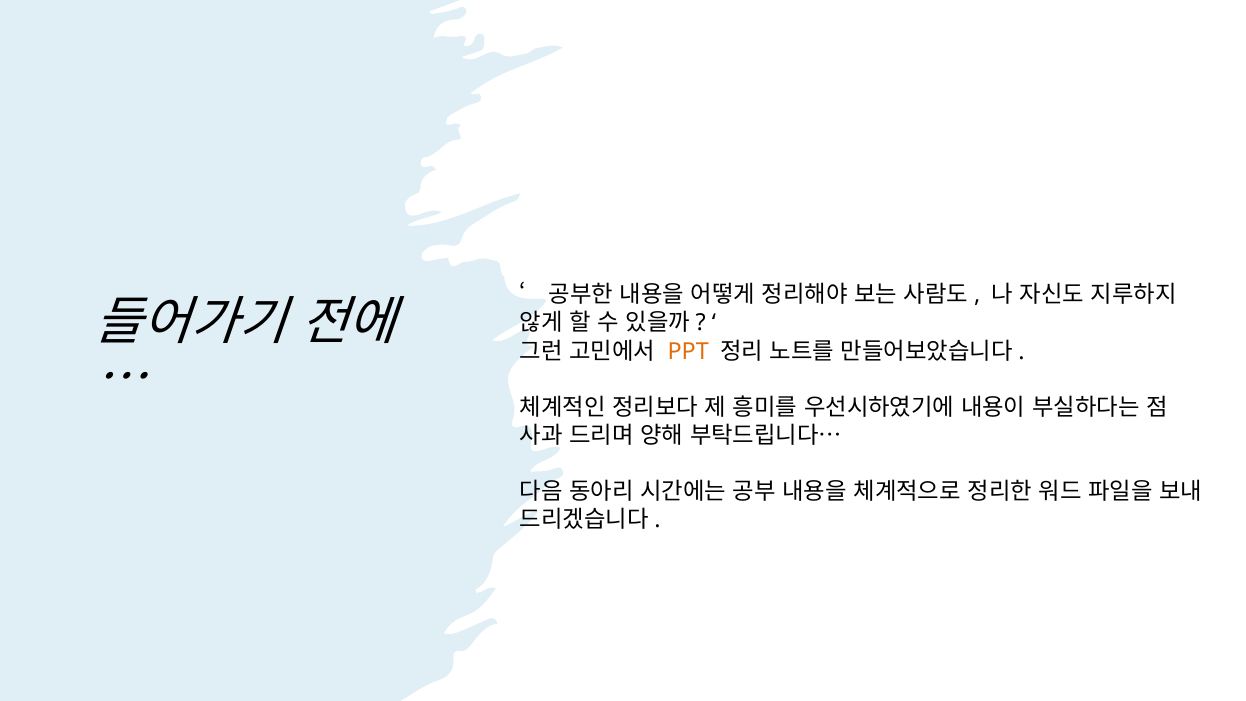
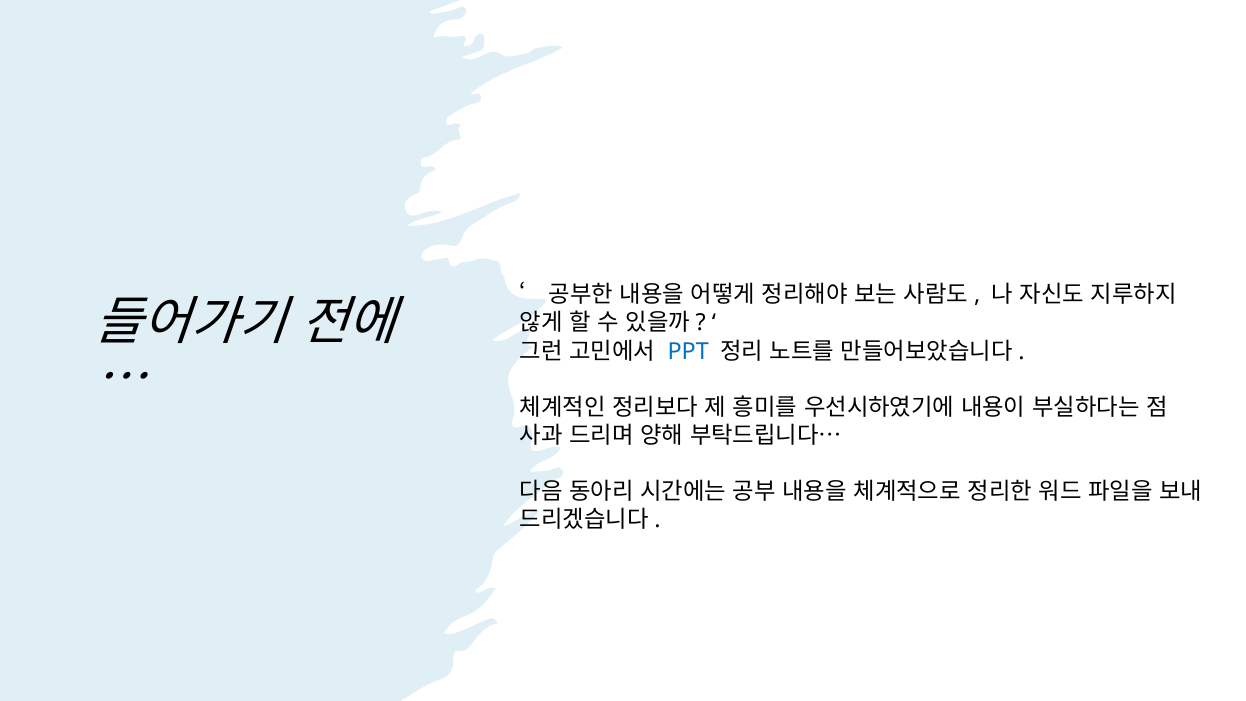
PPT colour: orange -> blue
